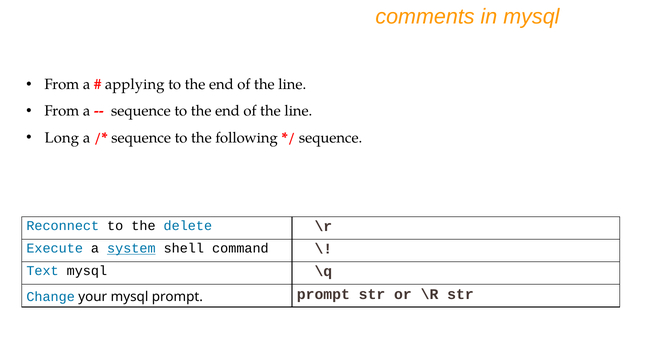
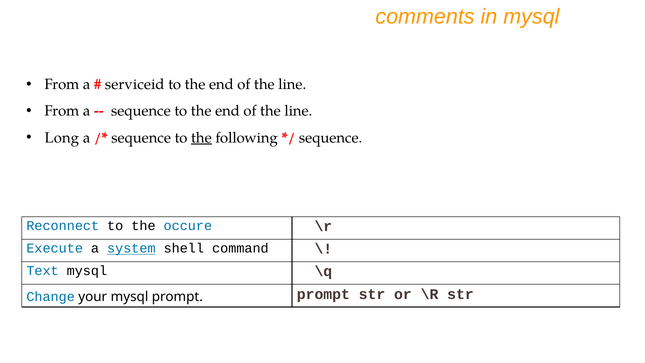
applying: applying -> serviceid
the at (201, 138) underline: none -> present
delete: delete -> occure
